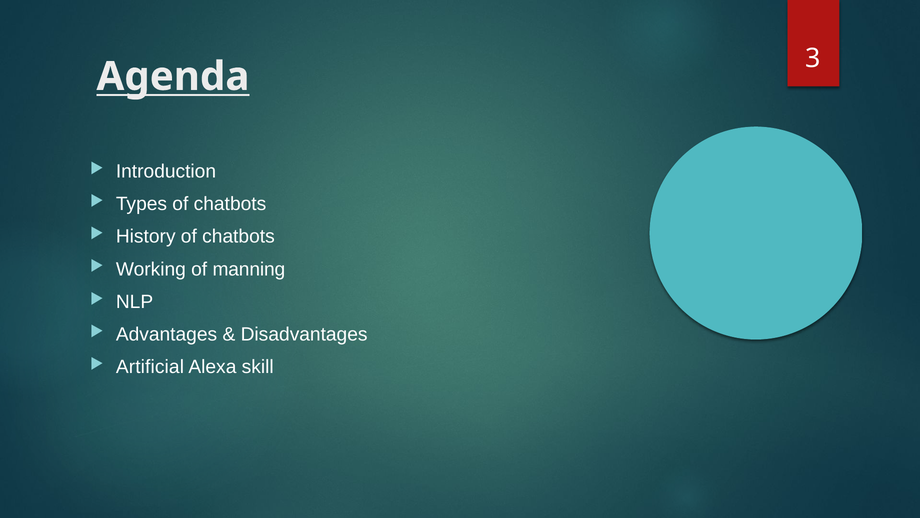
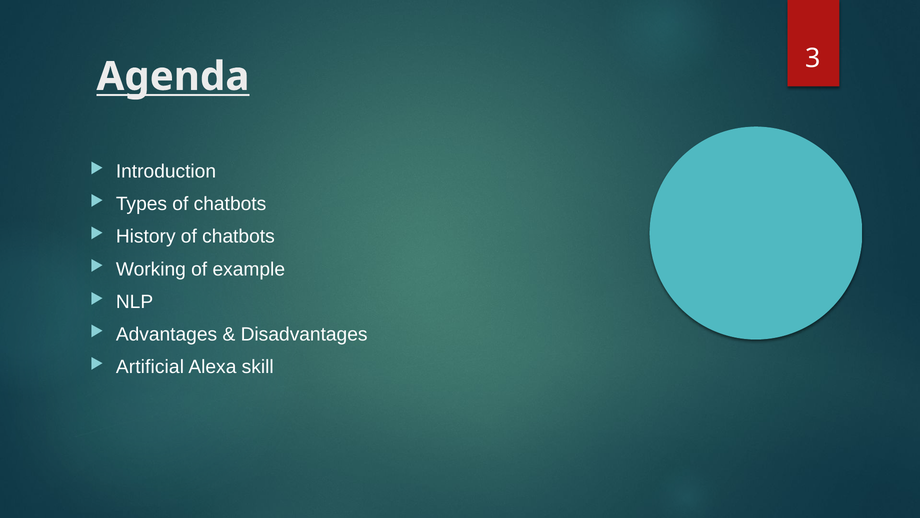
manning: manning -> example
